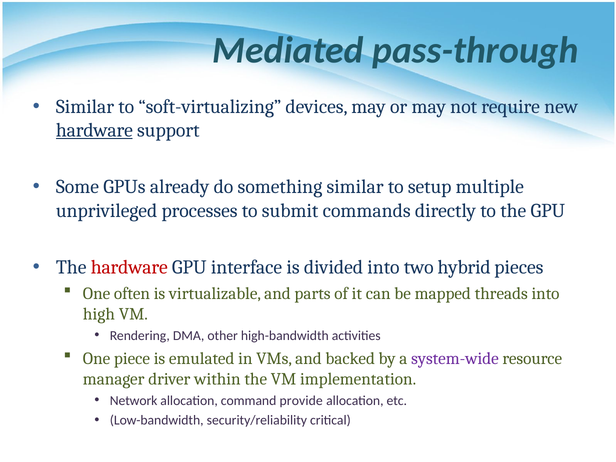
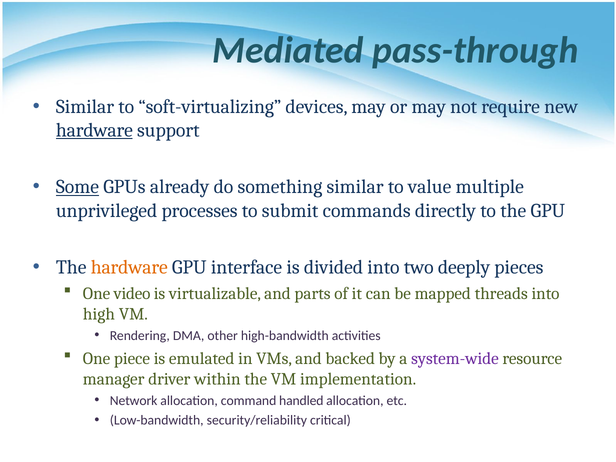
Some underline: none -> present
setup: setup -> value
hardware at (129, 267) colour: red -> orange
hybrid: hybrid -> deeply
often: often -> video
provide: provide -> handled
